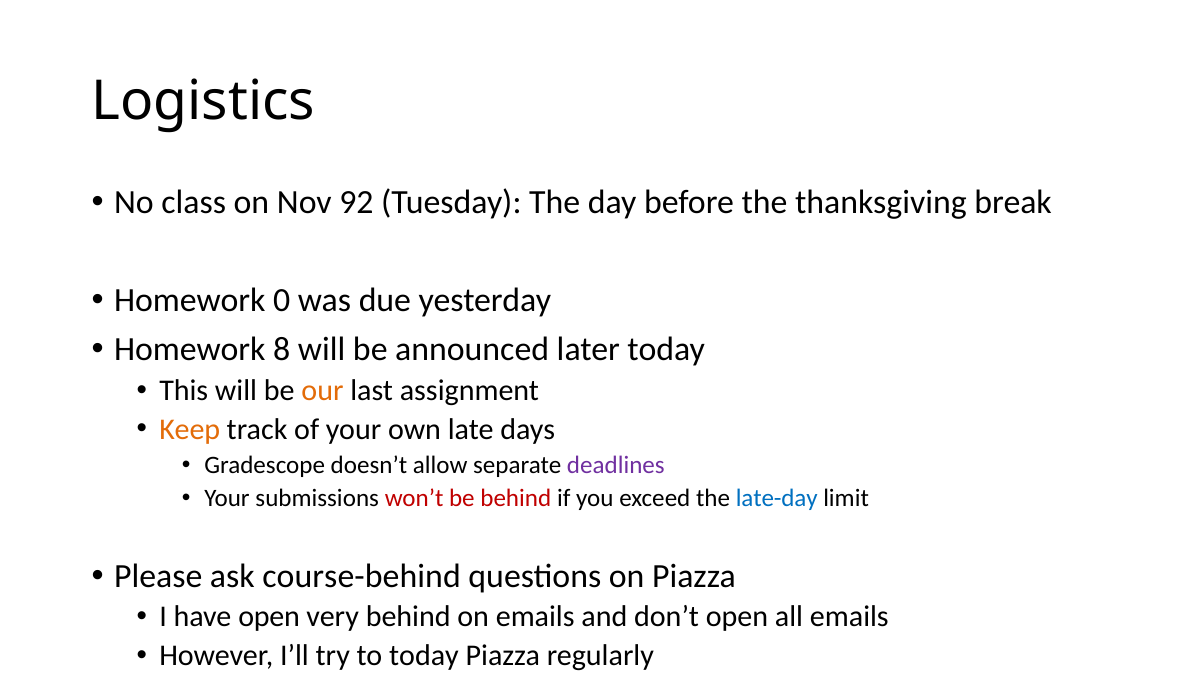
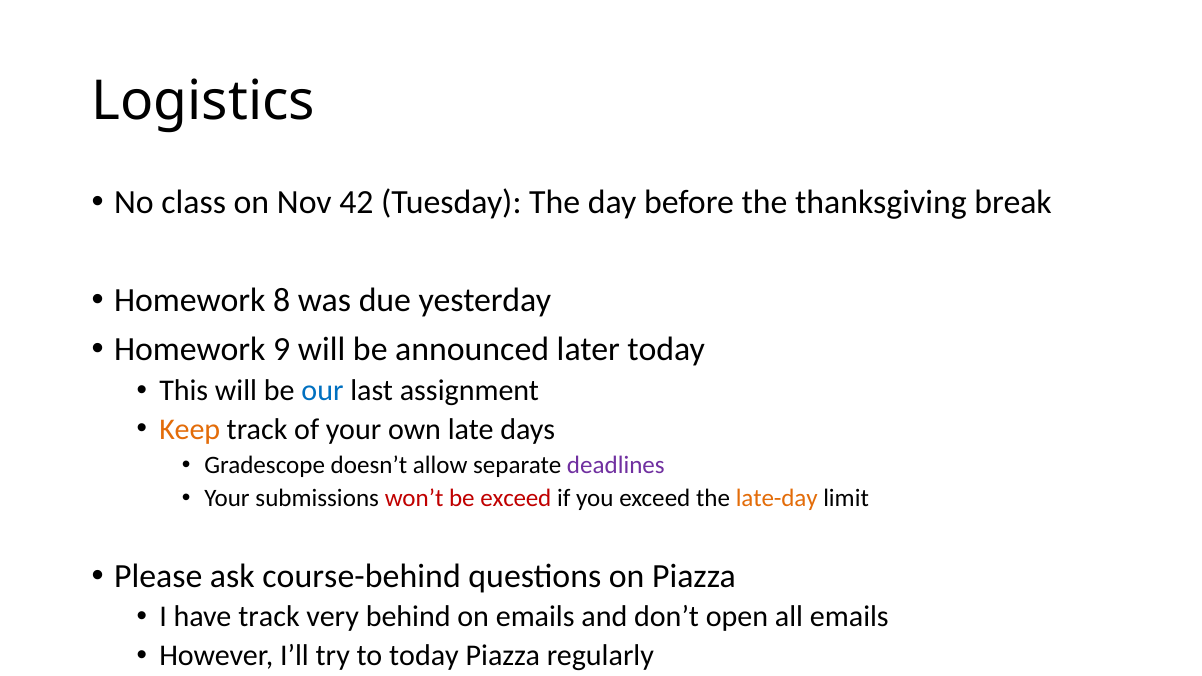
92: 92 -> 42
0: 0 -> 8
8: 8 -> 9
our colour: orange -> blue
be behind: behind -> exceed
late-day colour: blue -> orange
have open: open -> track
